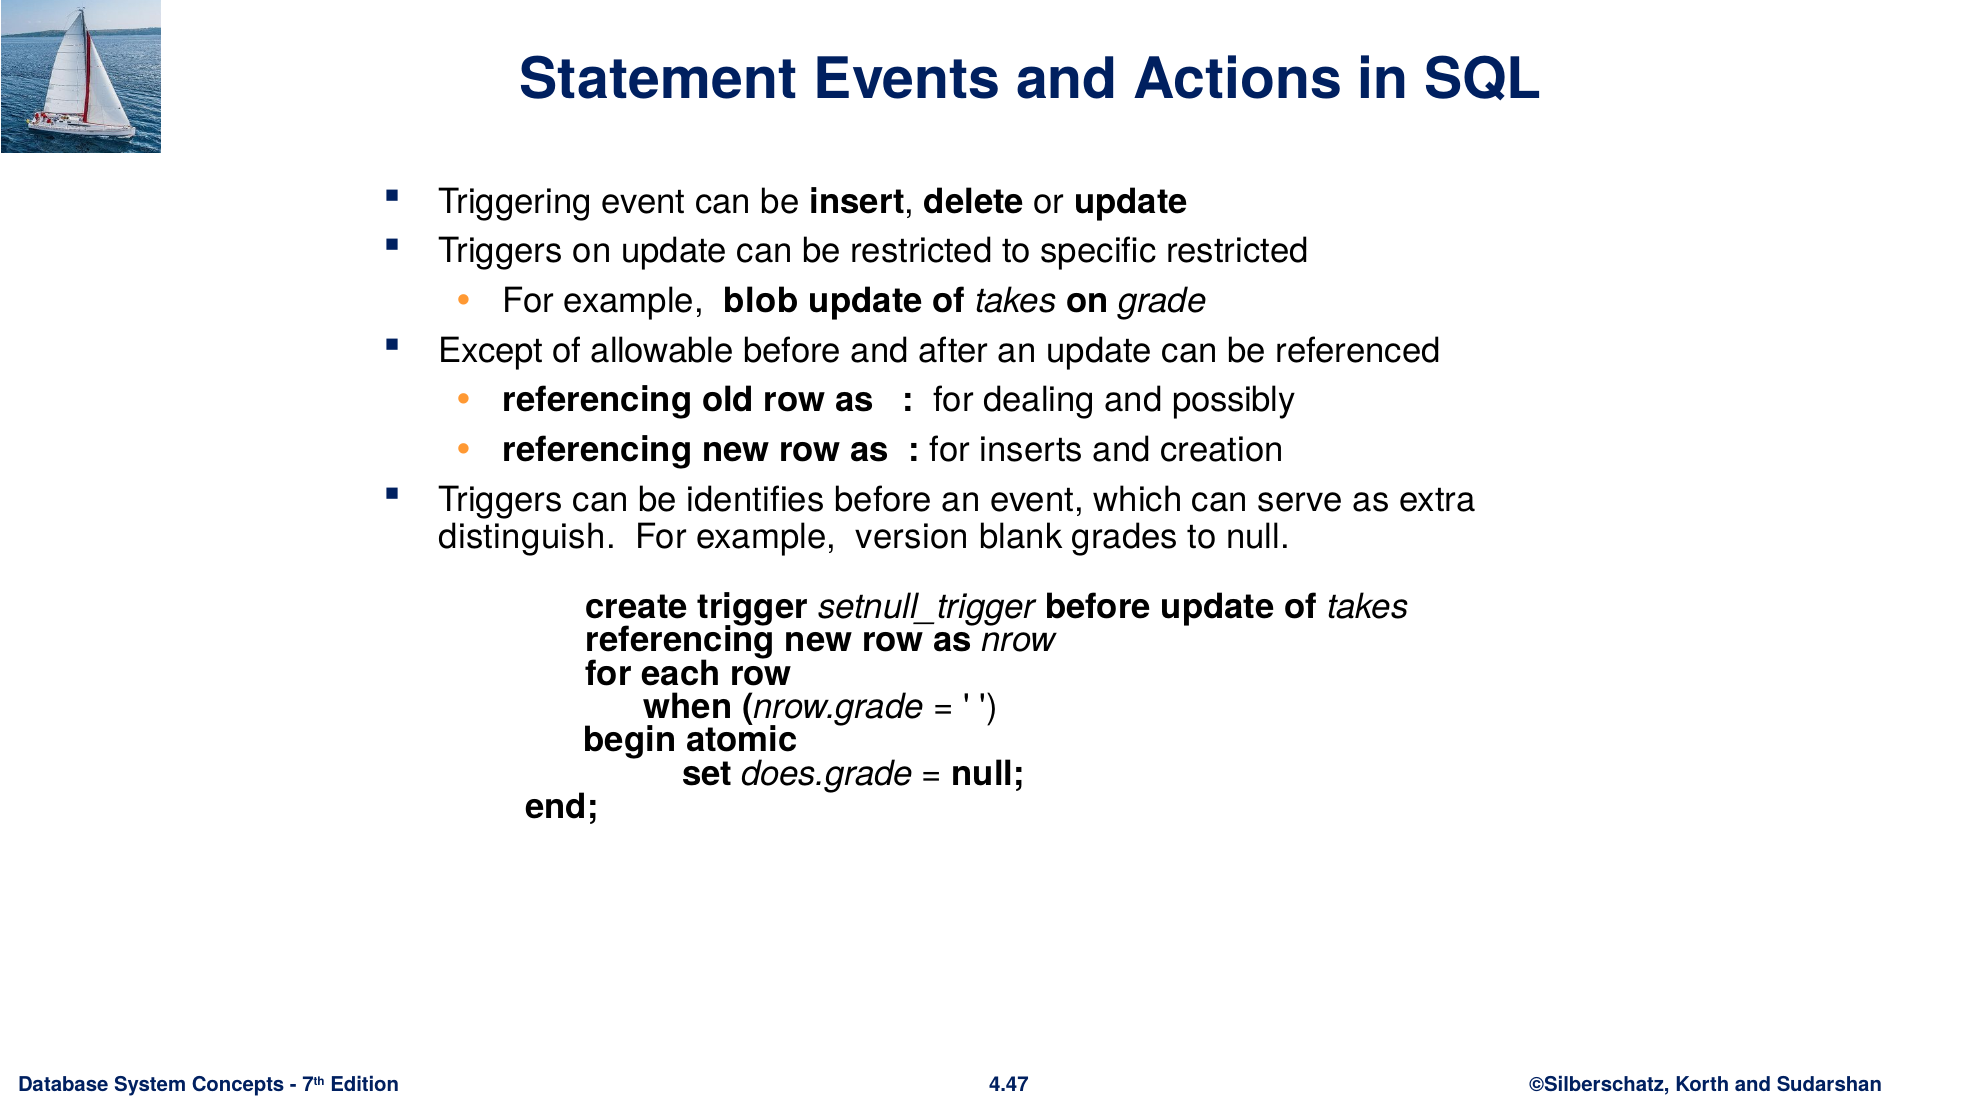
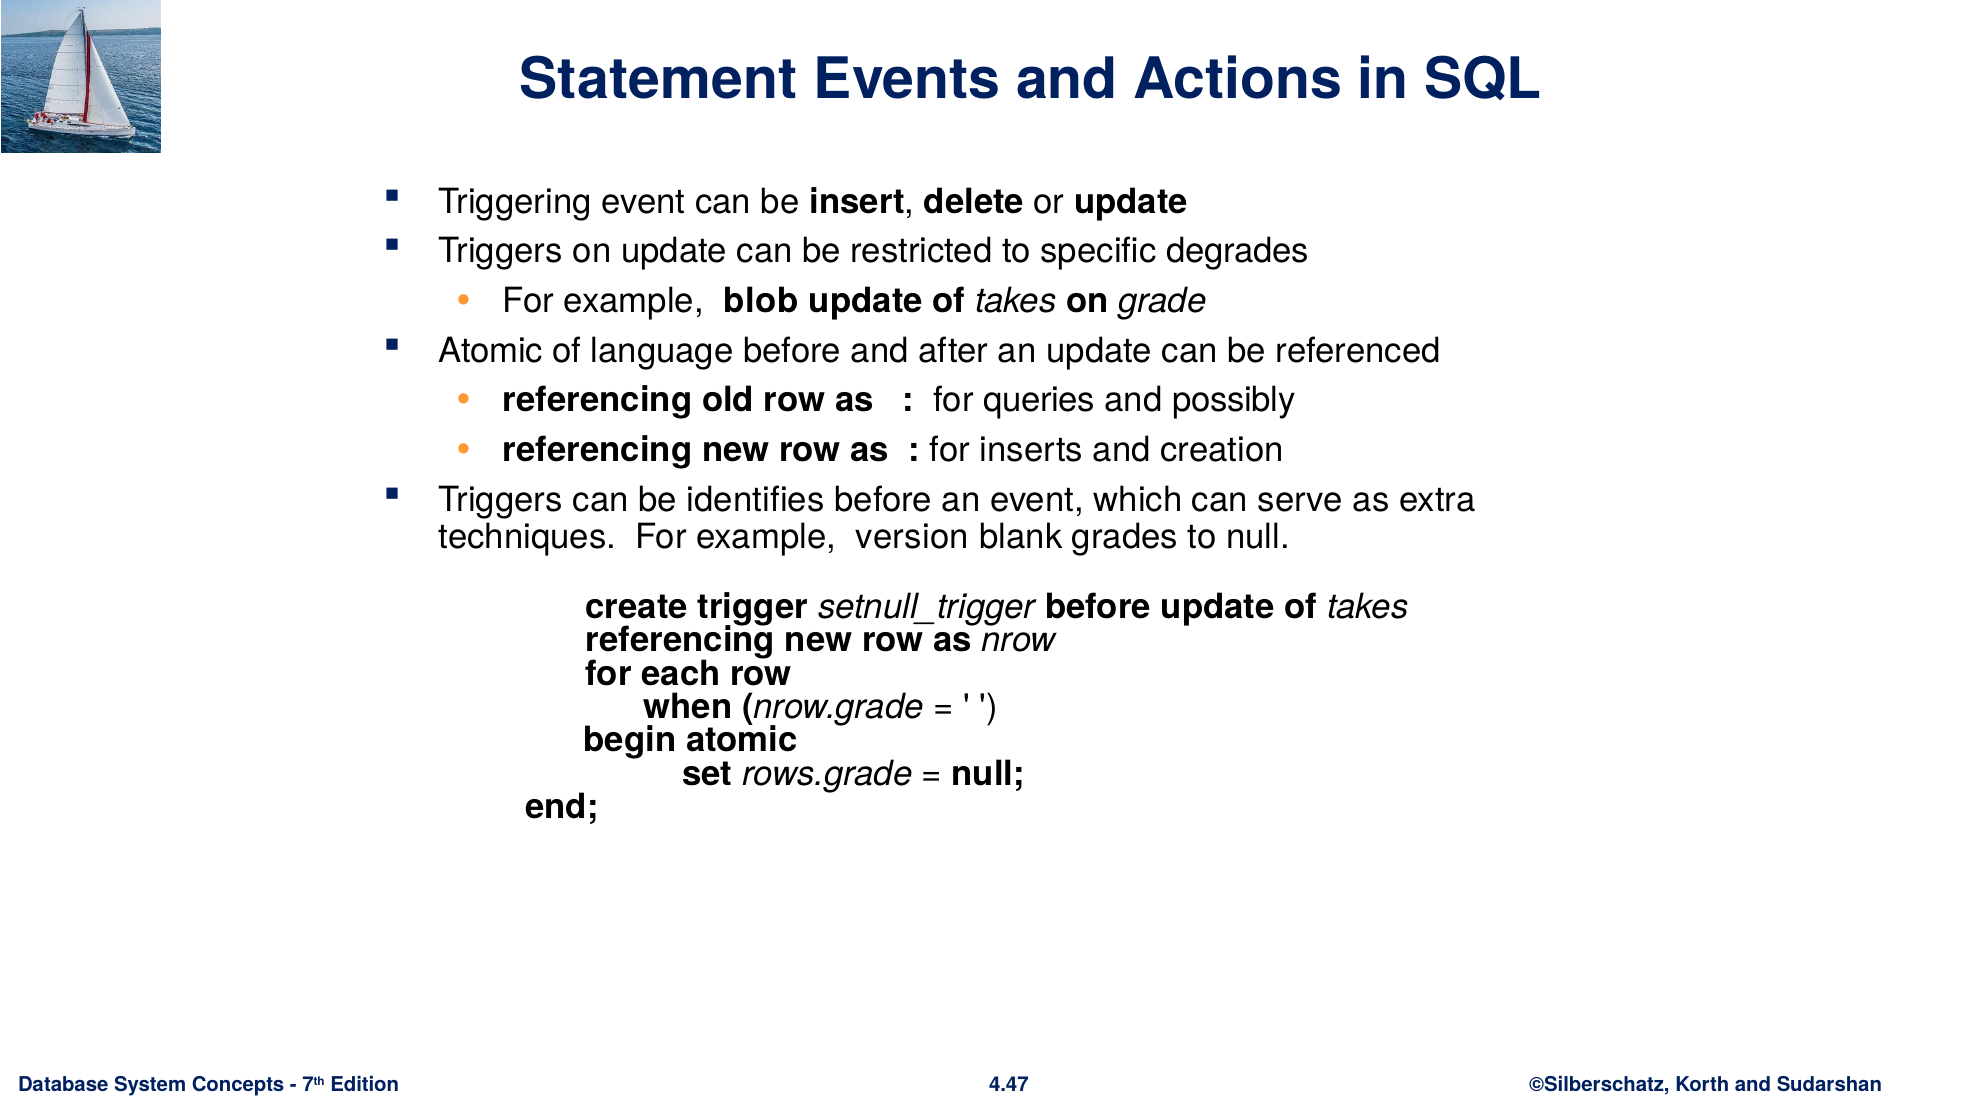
specific restricted: restricted -> degrades
Except at (491, 351): Except -> Atomic
allowable: allowable -> language
dealing: dealing -> queries
distinguish: distinguish -> techniques
does.grade: does.grade -> rows.grade
